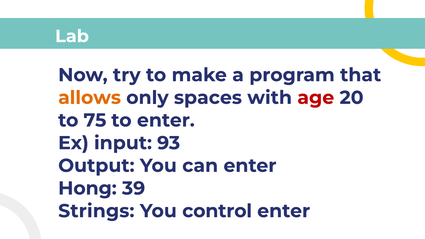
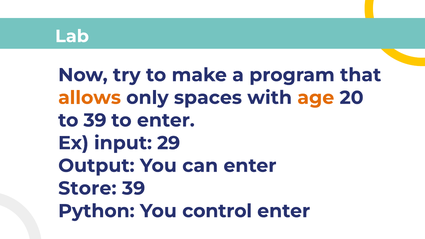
age colour: red -> orange
to 75: 75 -> 39
93: 93 -> 29
Hong: Hong -> Store
Strings: Strings -> Python
